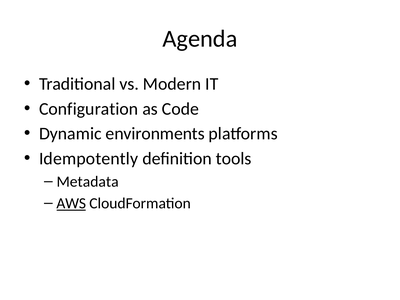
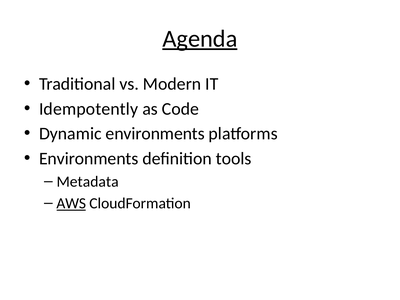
Agenda underline: none -> present
Configuration: Configuration -> Idempotently
Idempotently at (89, 159): Idempotently -> Environments
